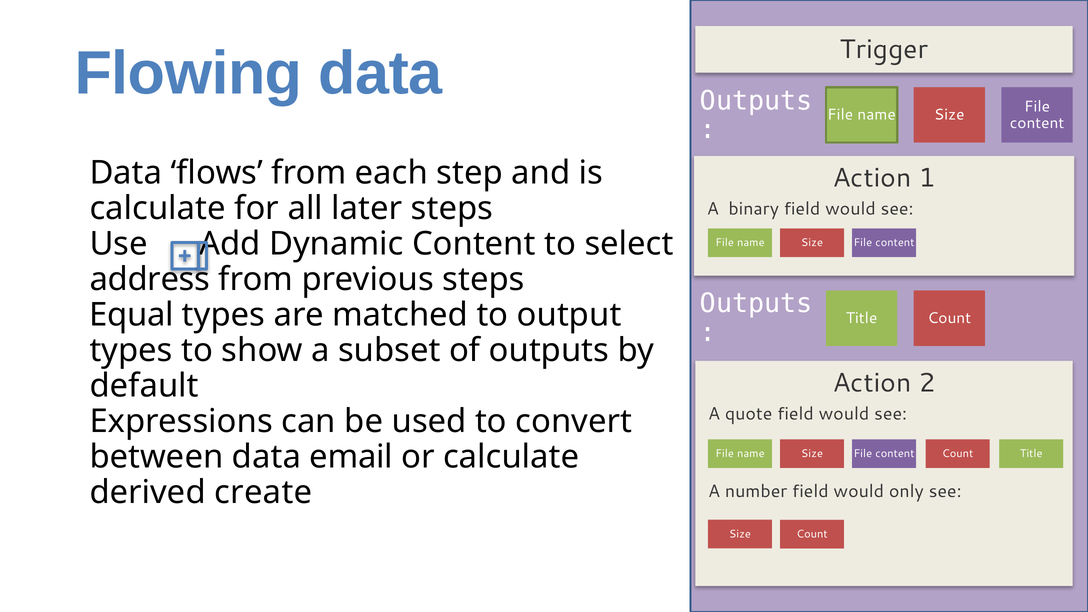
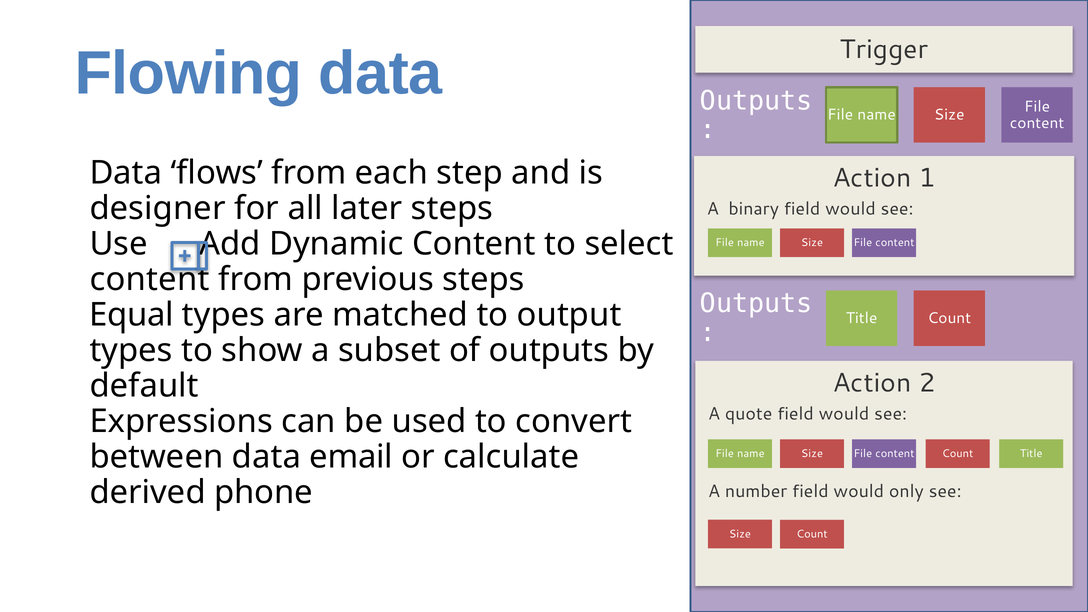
calculate at (158, 208): calculate -> designer
address at (150, 279): address -> content
create: create -> phone
